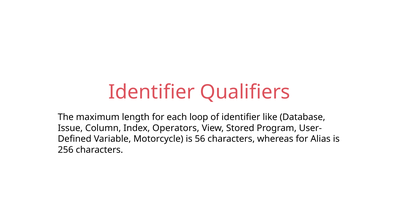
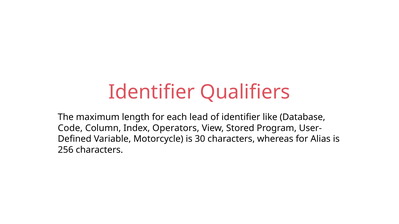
loop: loop -> lead
Issue: Issue -> Code
56: 56 -> 30
